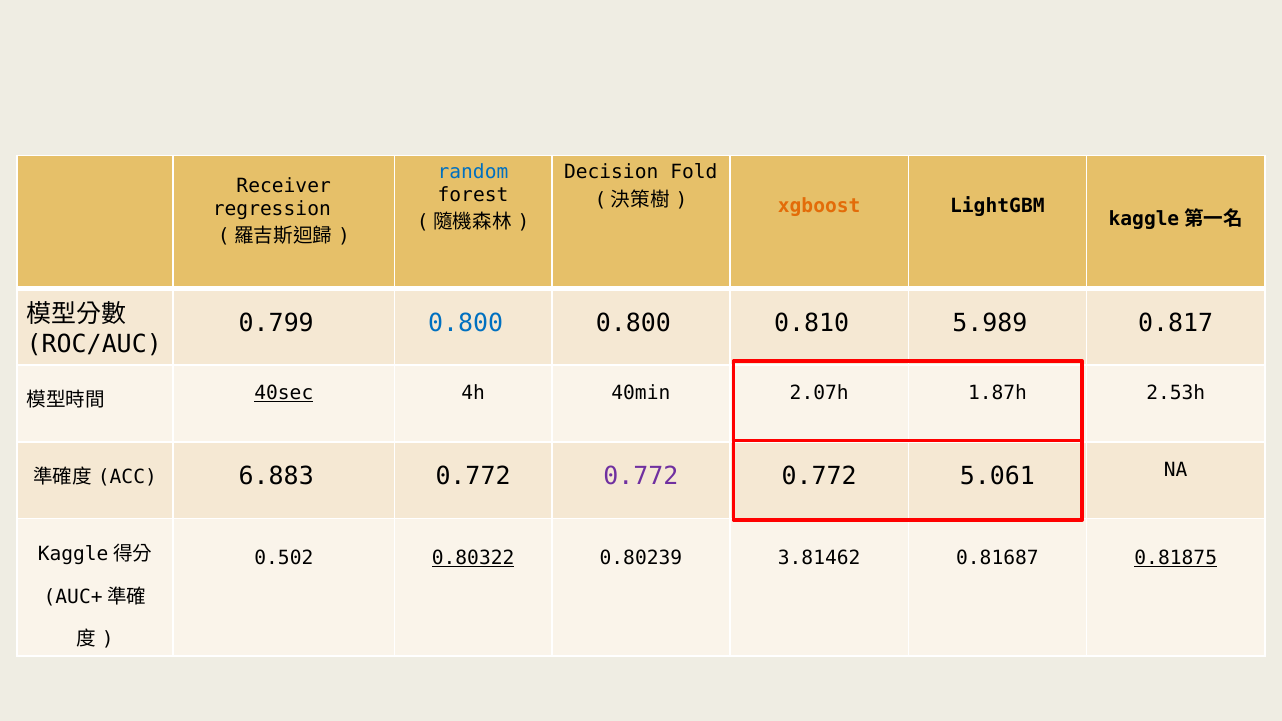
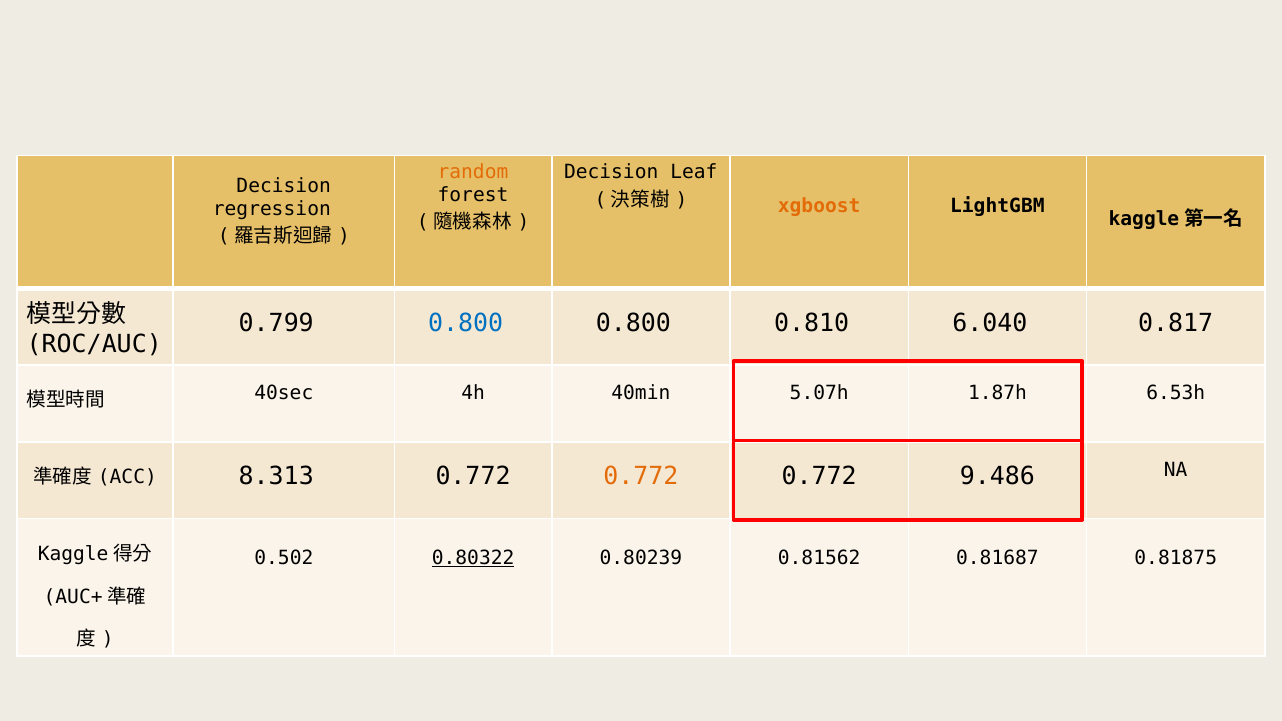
random colour: blue -> orange
Fold: Fold -> Leaf
Receiver at (284, 186): Receiver -> Decision
5.989: 5.989 -> 6.040
40sec underline: present -> none
2.07h: 2.07h -> 5.07h
2.53h: 2.53h -> 6.53h
6.883: 6.883 -> 8.313
0.772 at (641, 476) colour: purple -> orange
5.061: 5.061 -> 9.486
3.81462: 3.81462 -> 0.81562
0.81875 underline: present -> none
